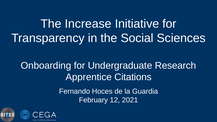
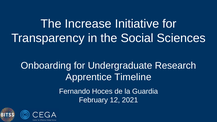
Citations: Citations -> Timeline
